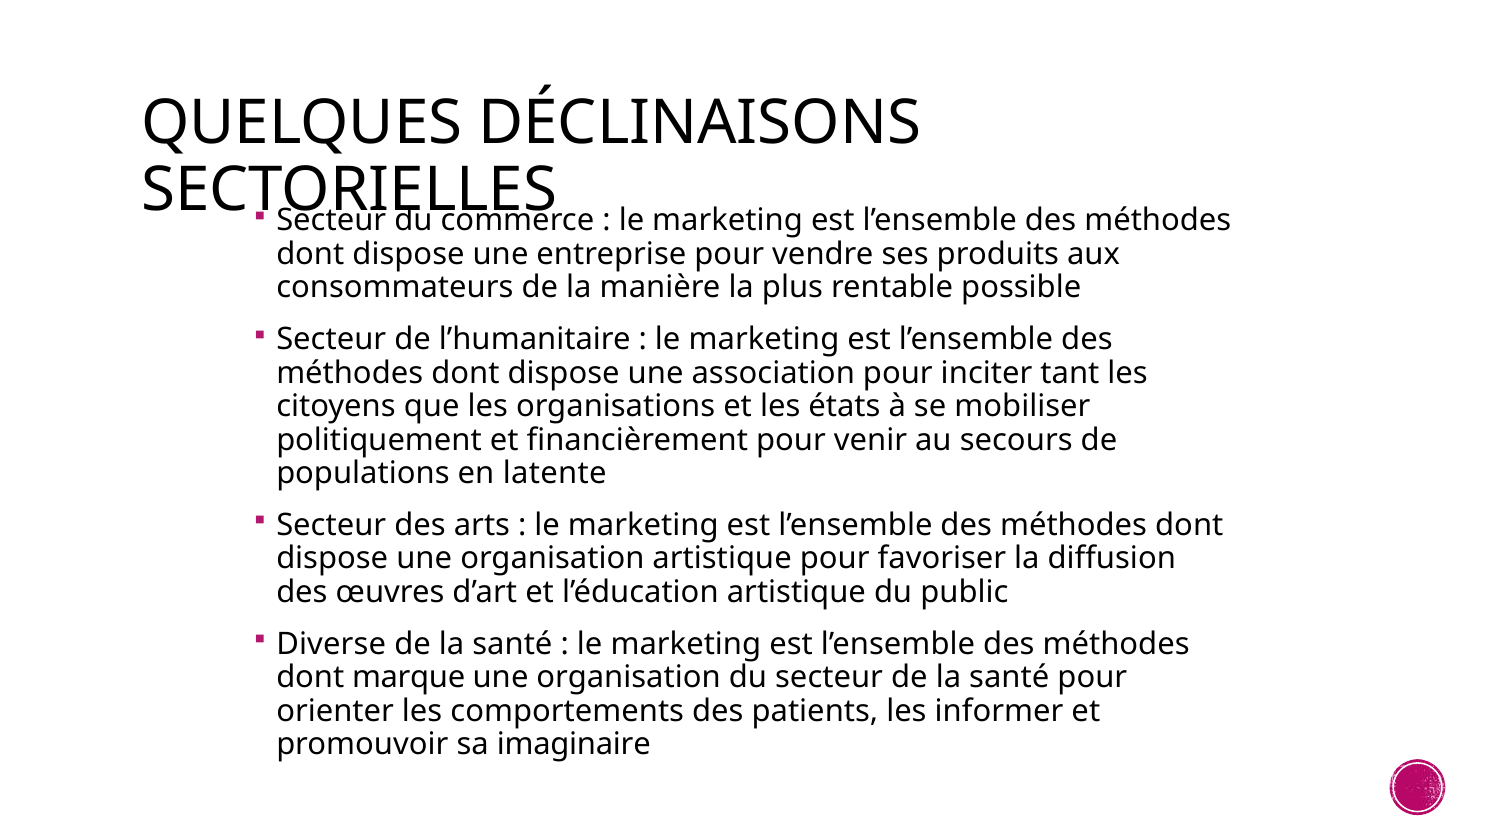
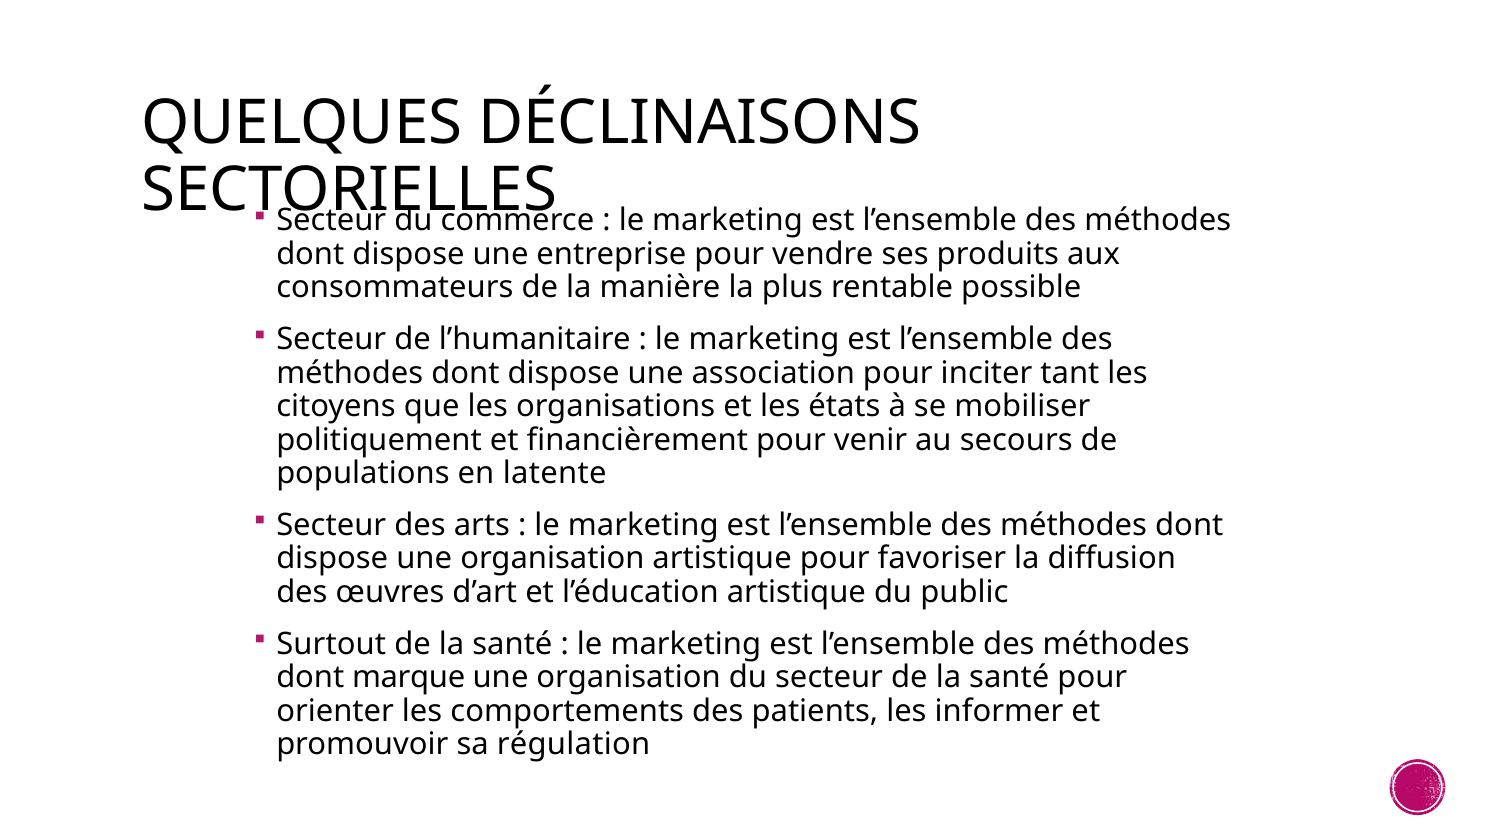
Diverse: Diverse -> Surtout
imaginaire: imaginaire -> régulation
